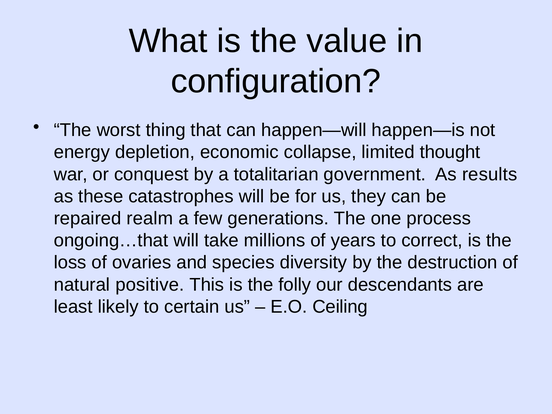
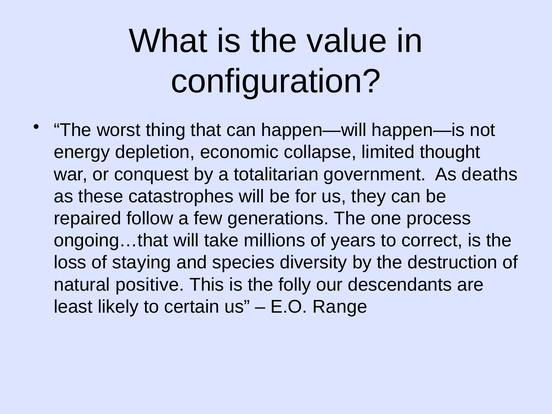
results: results -> deaths
realm: realm -> follow
ovaries: ovaries -> staying
Ceiling: Ceiling -> Range
